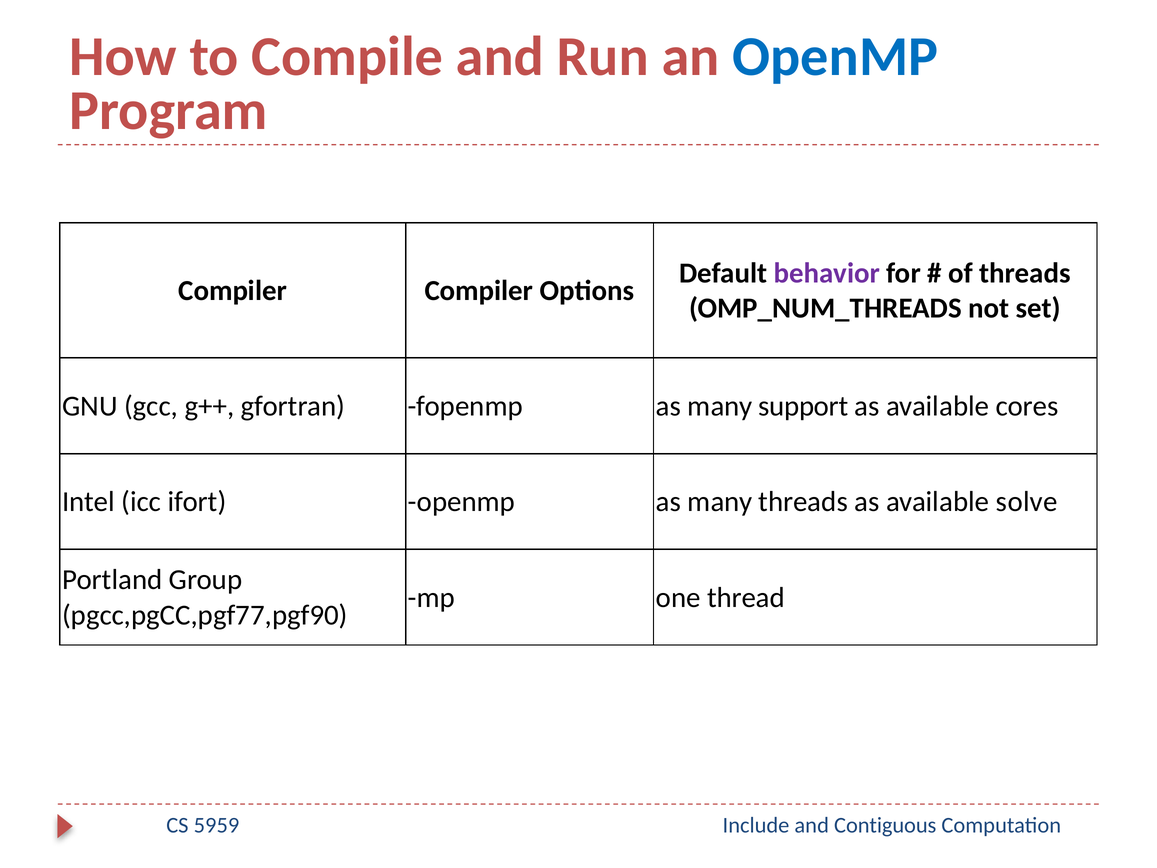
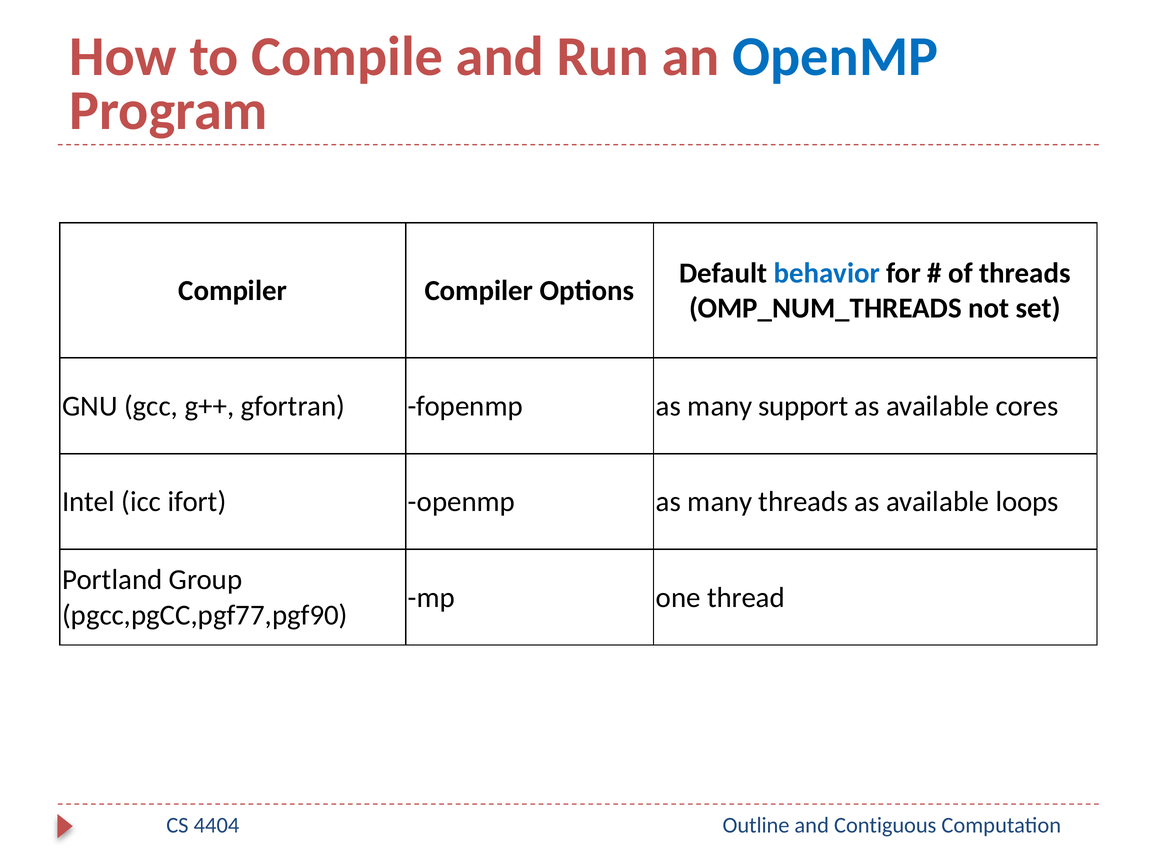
behavior colour: purple -> blue
solve: solve -> loops
5959: 5959 -> 4404
Include: Include -> Outline
